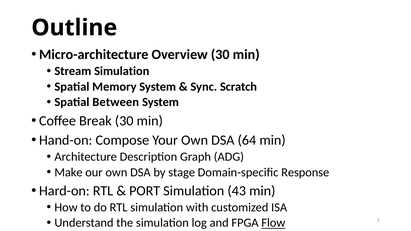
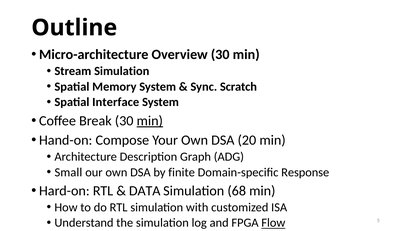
Between: Between -> Interface
min at (150, 121) underline: none -> present
64: 64 -> 20
Make: Make -> Small
stage: stage -> finite
PORT: PORT -> DATA
43: 43 -> 68
